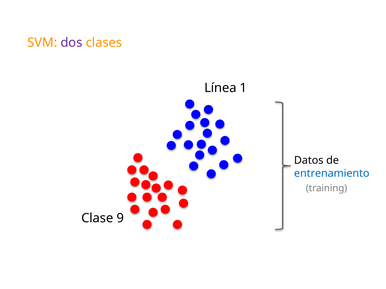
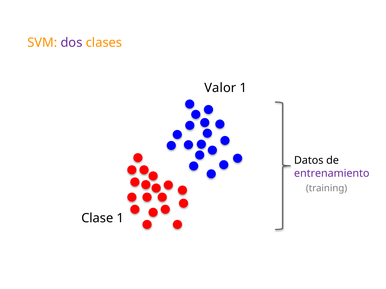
Línea: Línea -> Valor
entrenamiento colour: blue -> purple
Clase 9: 9 -> 1
